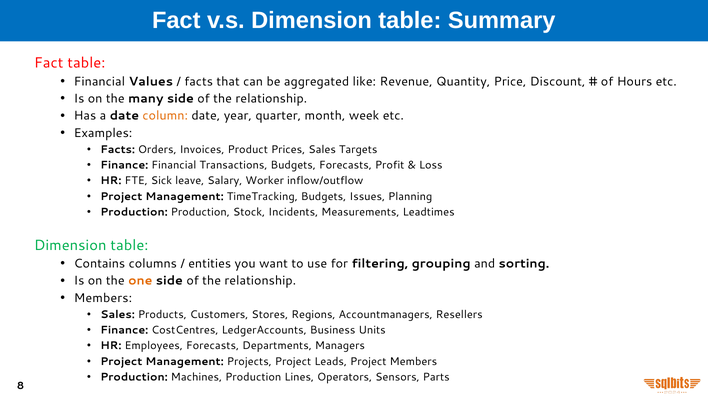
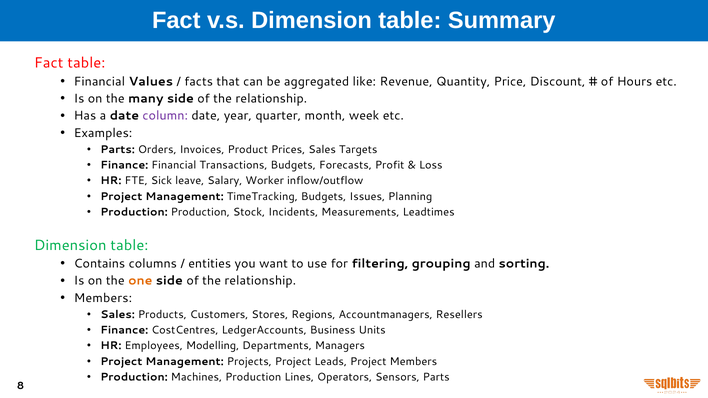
column colour: orange -> purple
Facts at (118, 150): Facts -> Parts
Employees Forecasts: Forecasts -> Modelling
